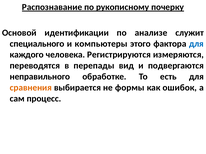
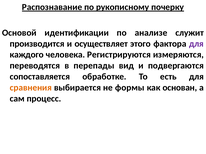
специального: специального -> производится
компьютеры: компьютеры -> осуществляет
для at (196, 44) colour: blue -> purple
неправильного: неправильного -> сопоставляется
ошибок: ошибок -> основан
